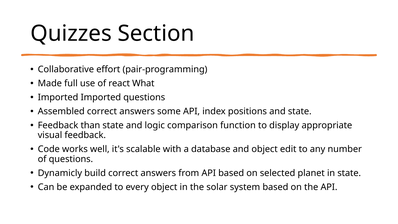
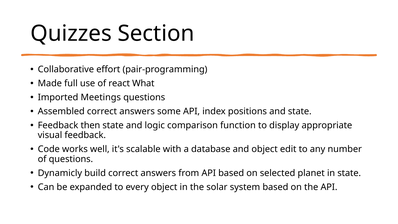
Imported Imported: Imported -> Meetings
than: than -> then
